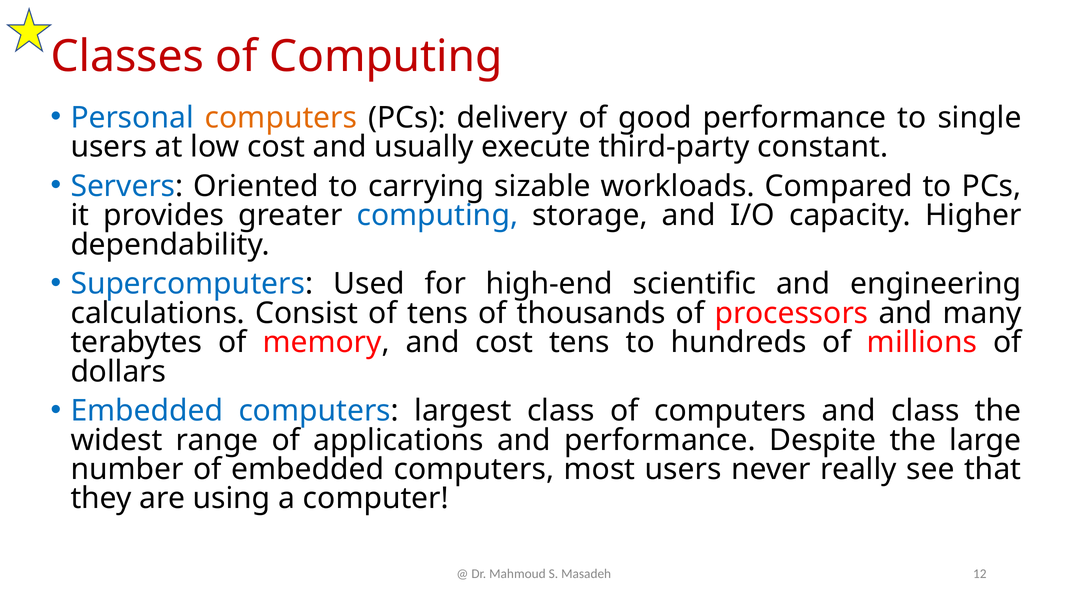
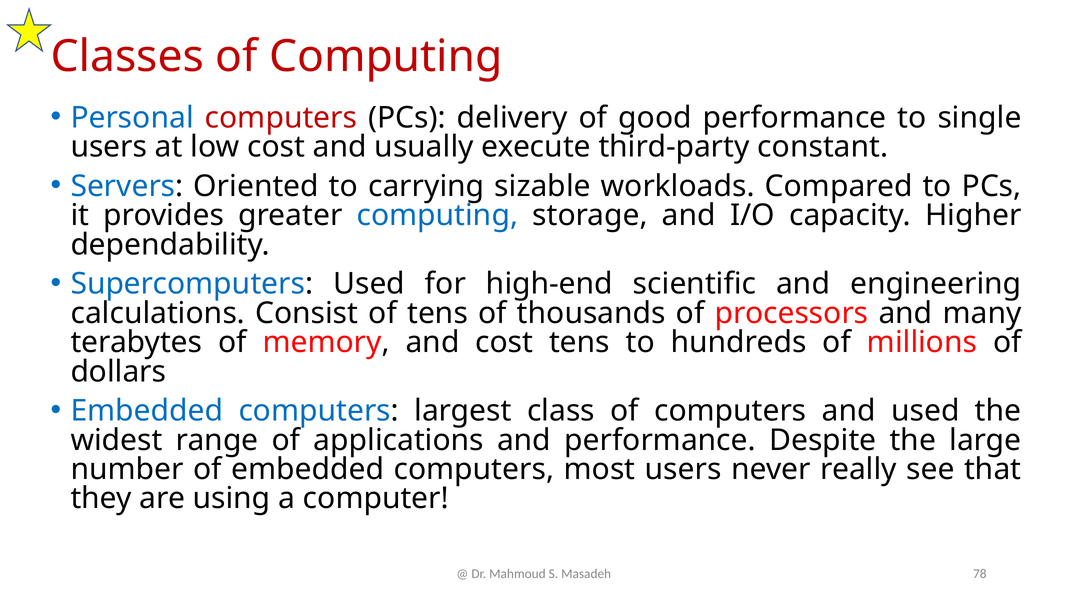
computers at (281, 118) colour: orange -> red
and class: class -> used
12: 12 -> 78
